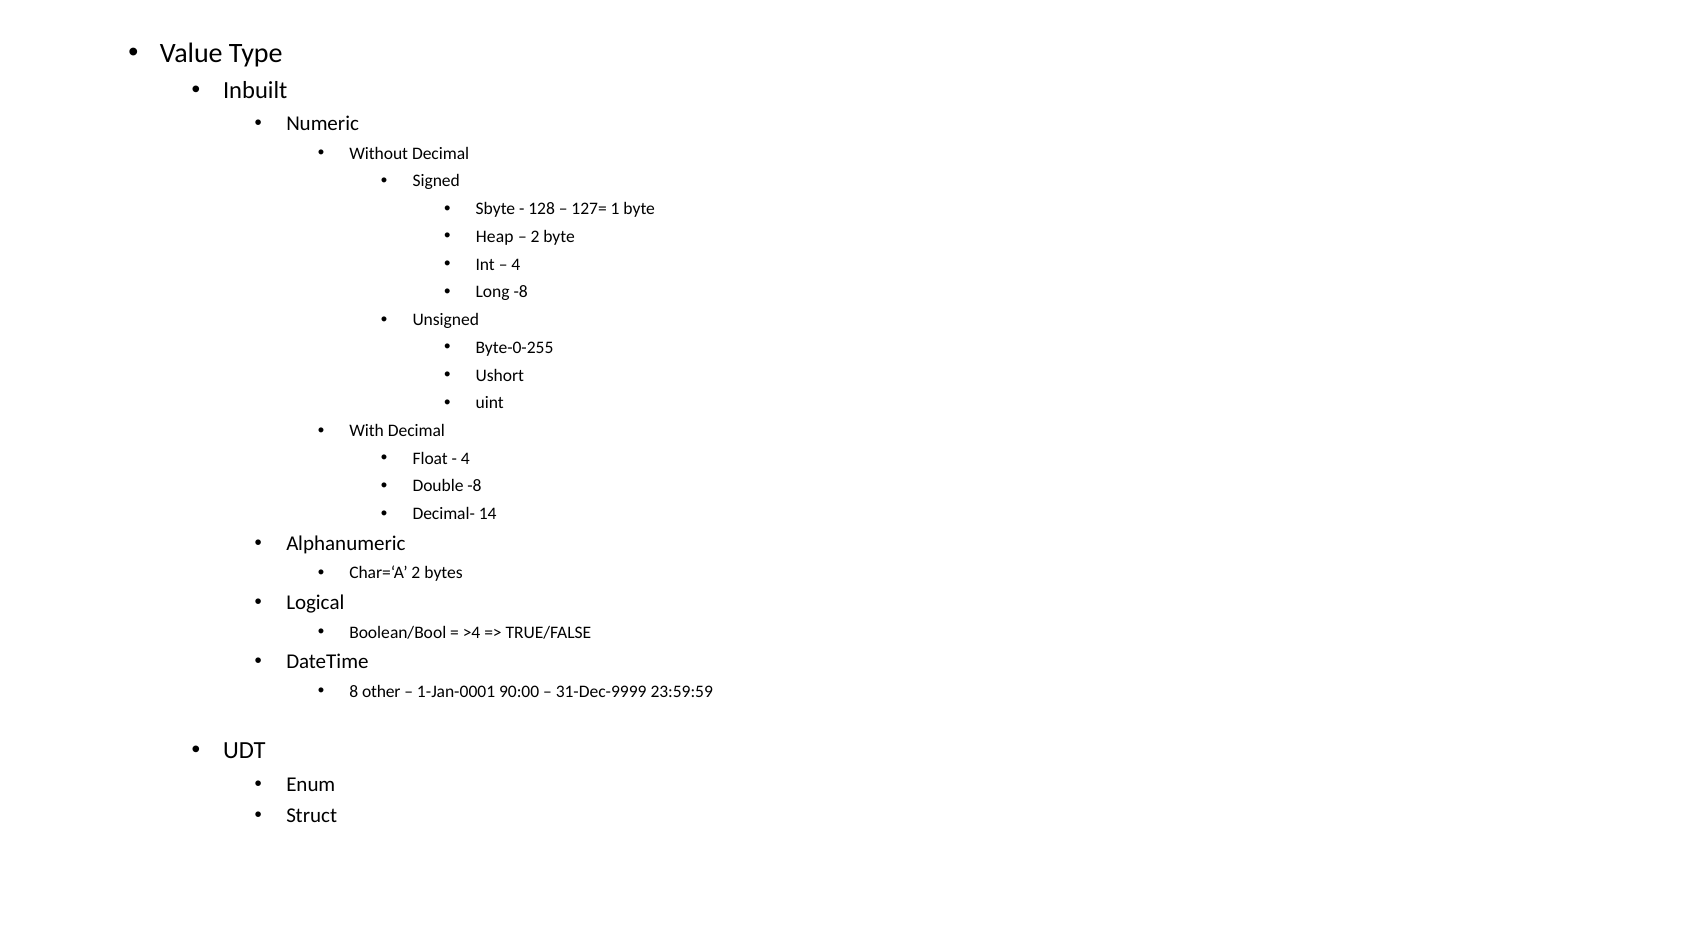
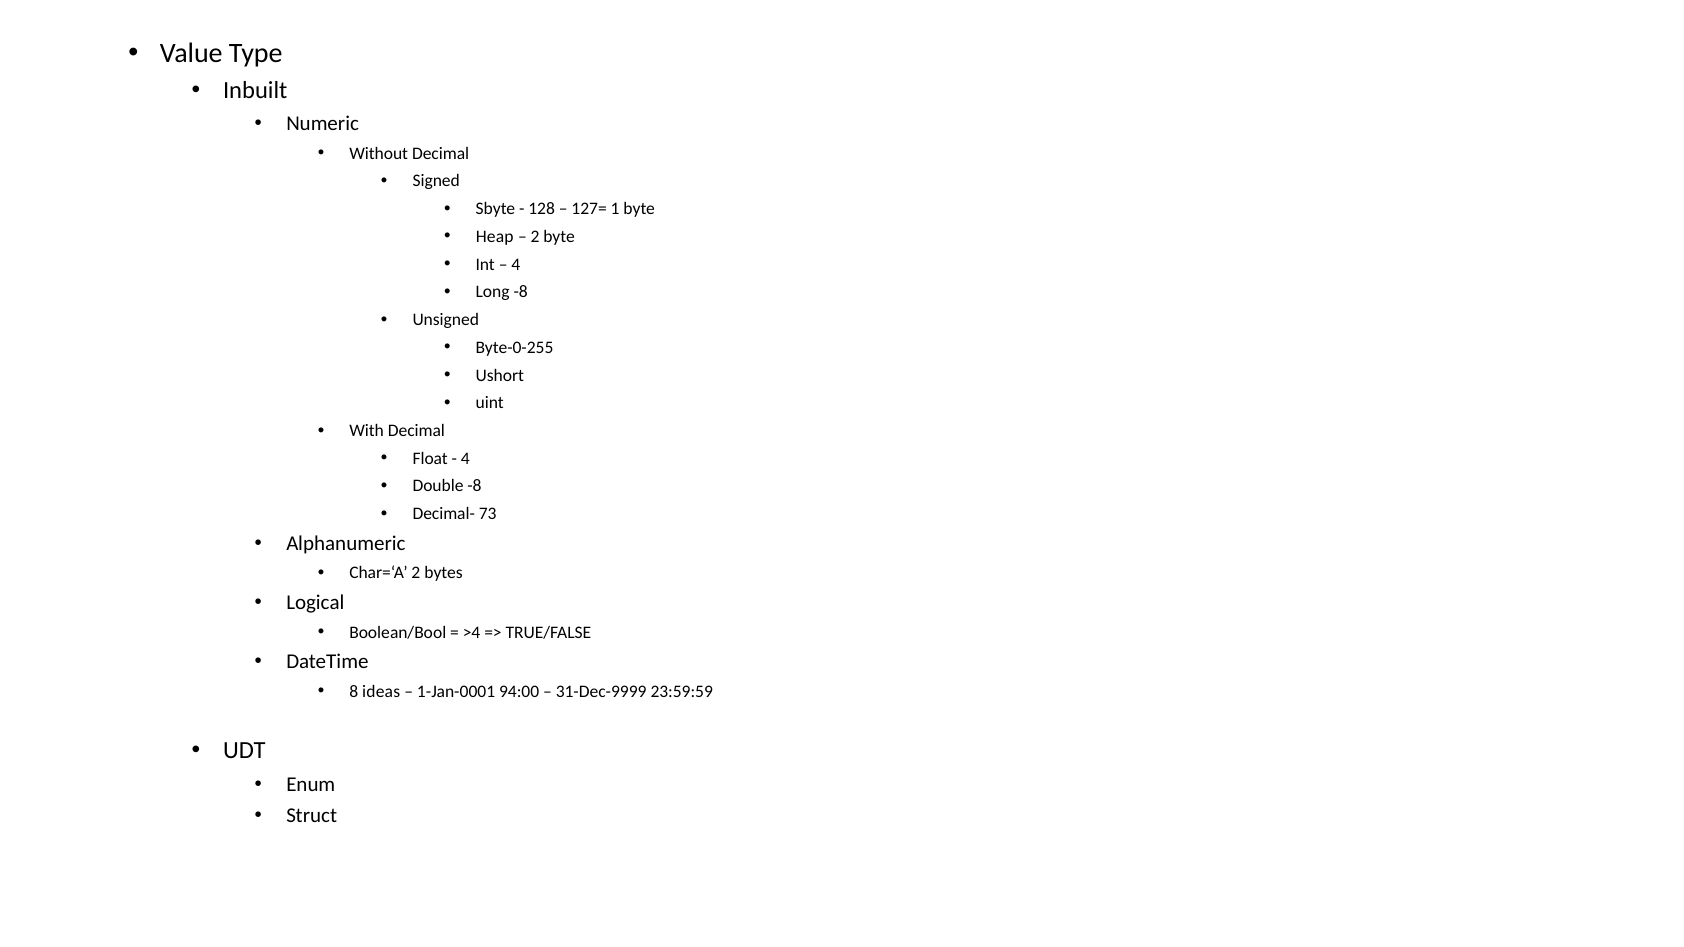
14: 14 -> 73
other: other -> ideas
90:00: 90:00 -> 94:00
